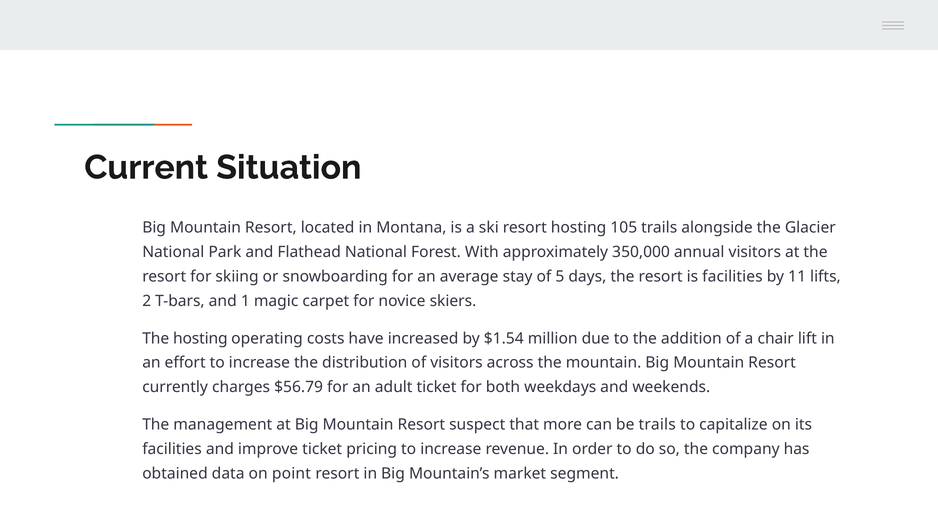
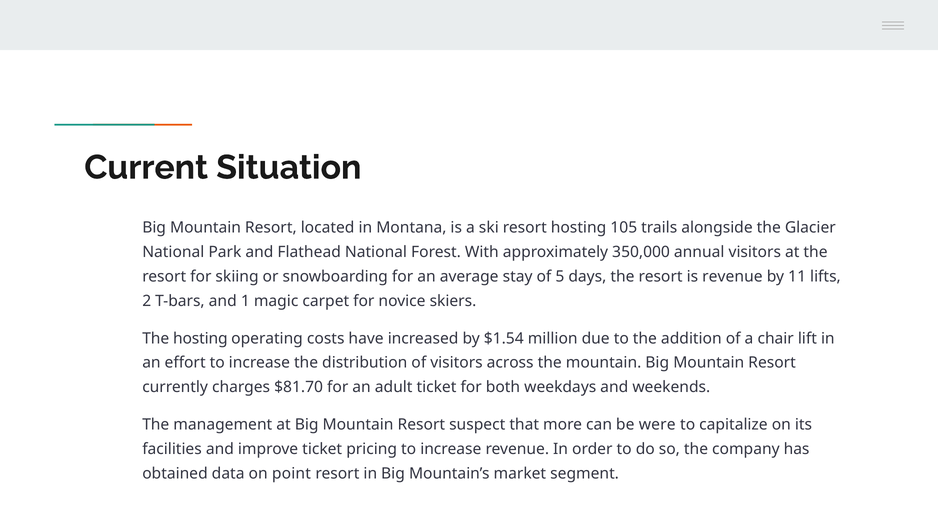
is facilities: facilities -> revenue
$56.79: $56.79 -> $81.70
be trails: trails -> were
